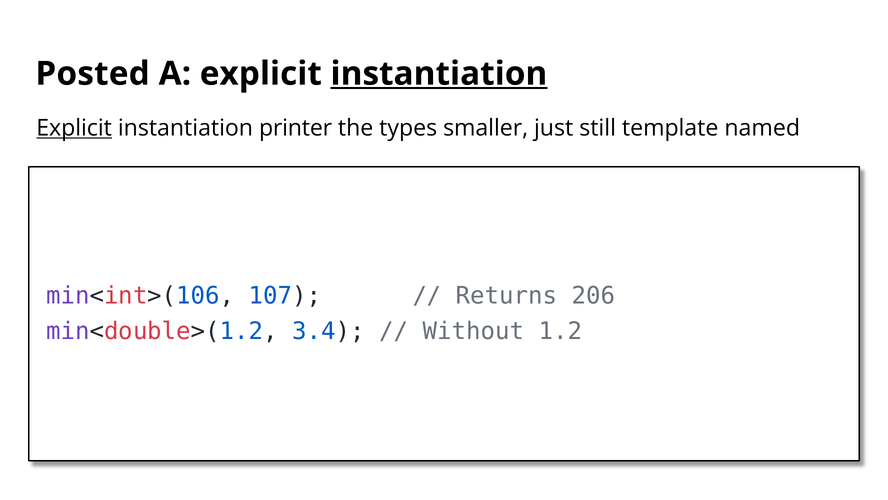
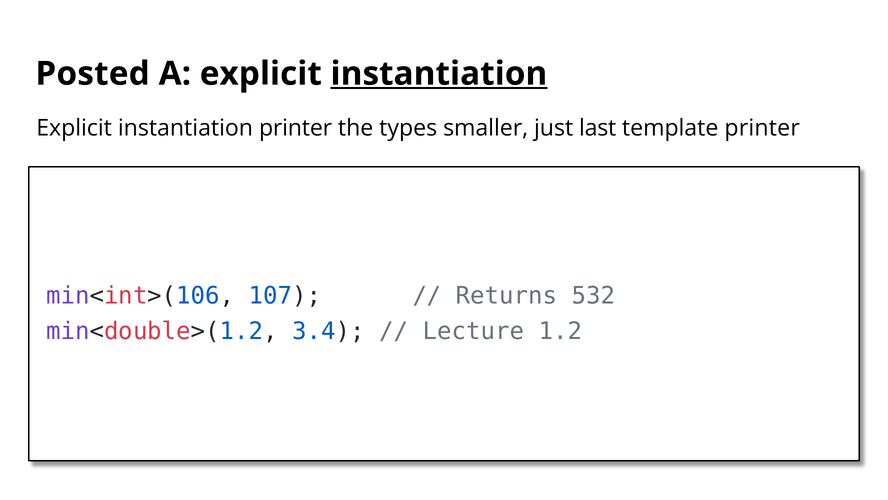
Explicit at (74, 128) underline: present -> none
still: still -> last
template named: named -> printer
206: 206 -> 532
Without: Without -> Lecture
